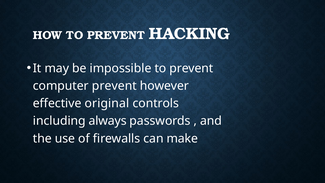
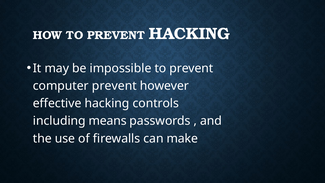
effective original: original -> hacking
always: always -> means
